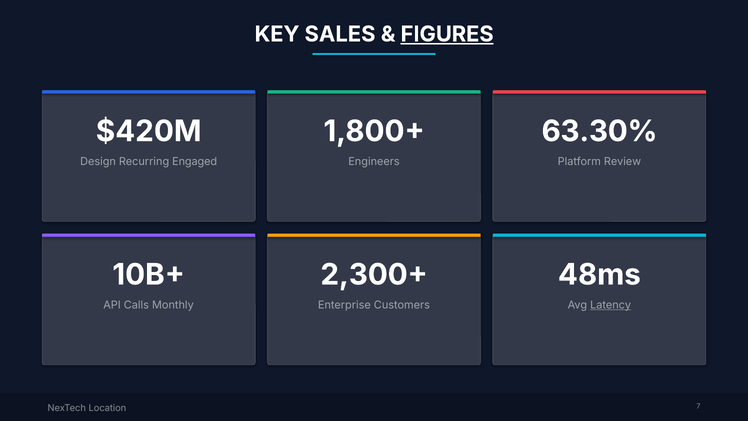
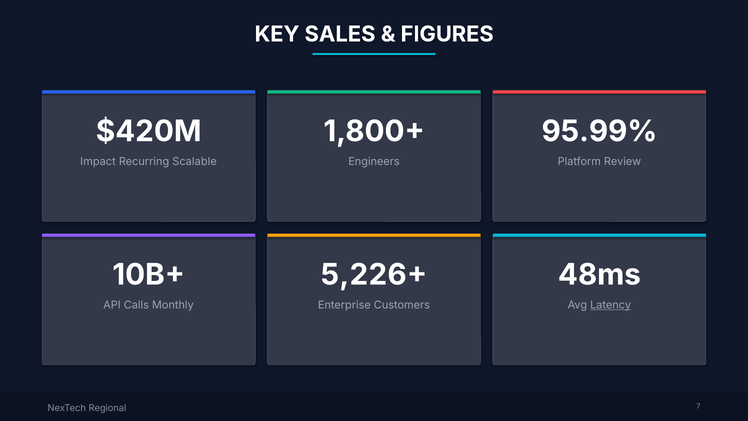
FIGURES underline: present -> none
63.30%: 63.30% -> 95.99%
Design: Design -> Impact
Engaged: Engaged -> Scalable
2,300+: 2,300+ -> 5,226+
Location: Location -> Regional
